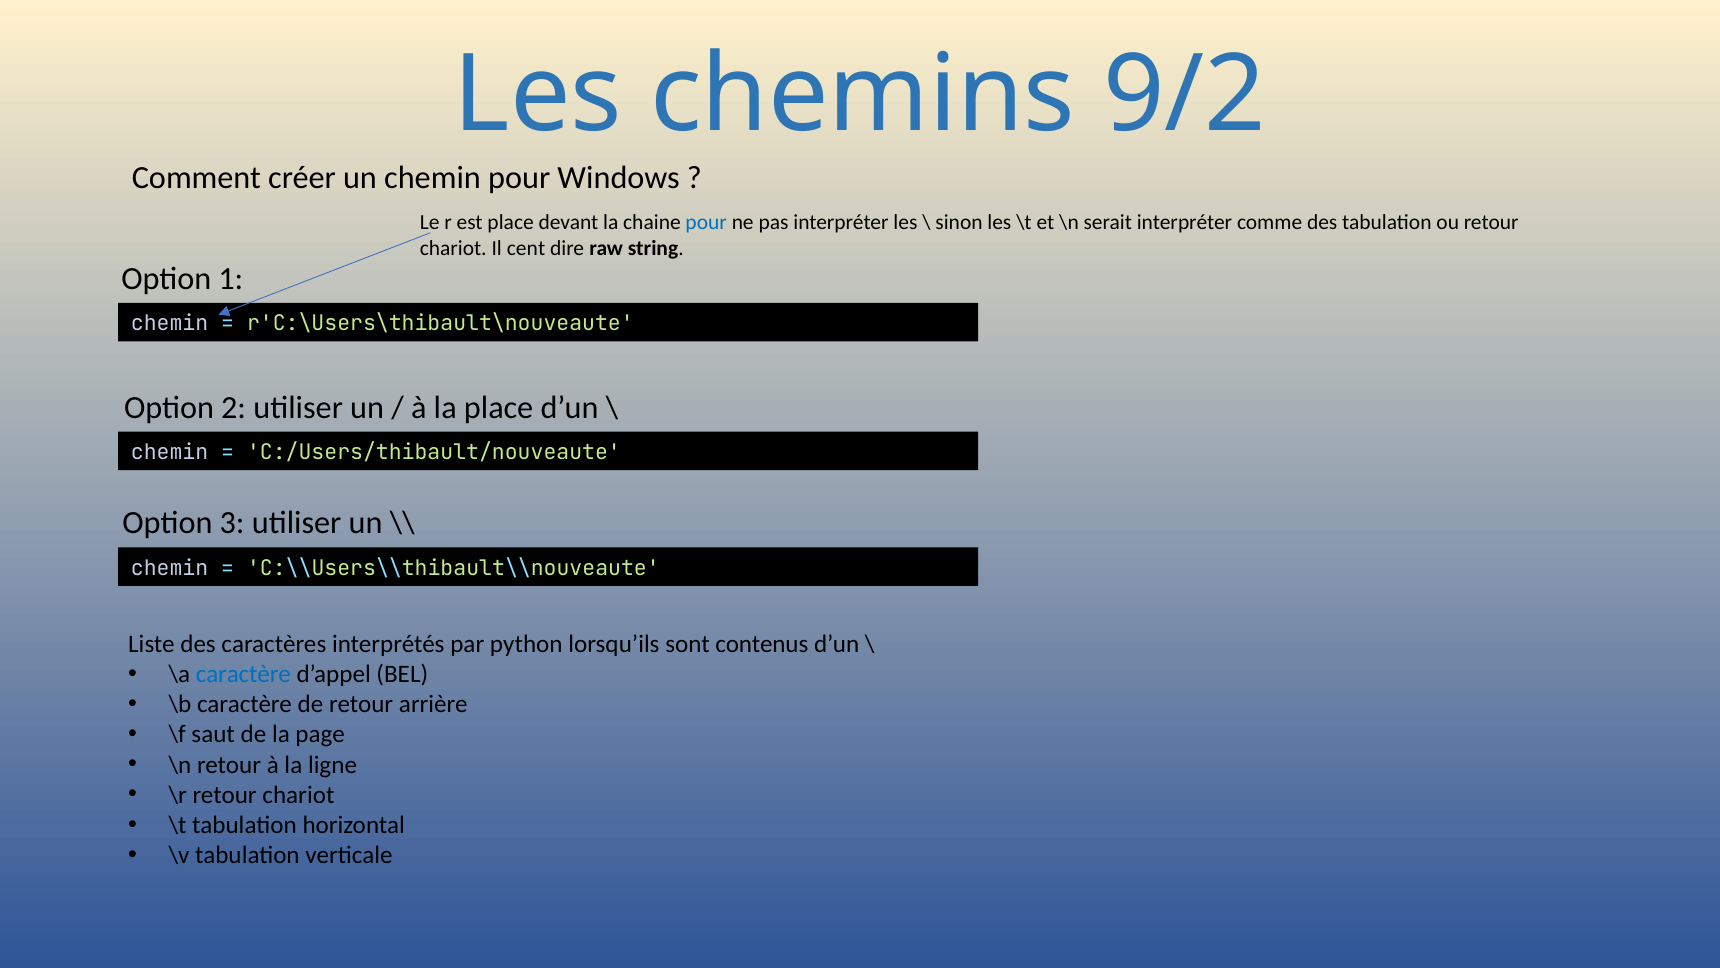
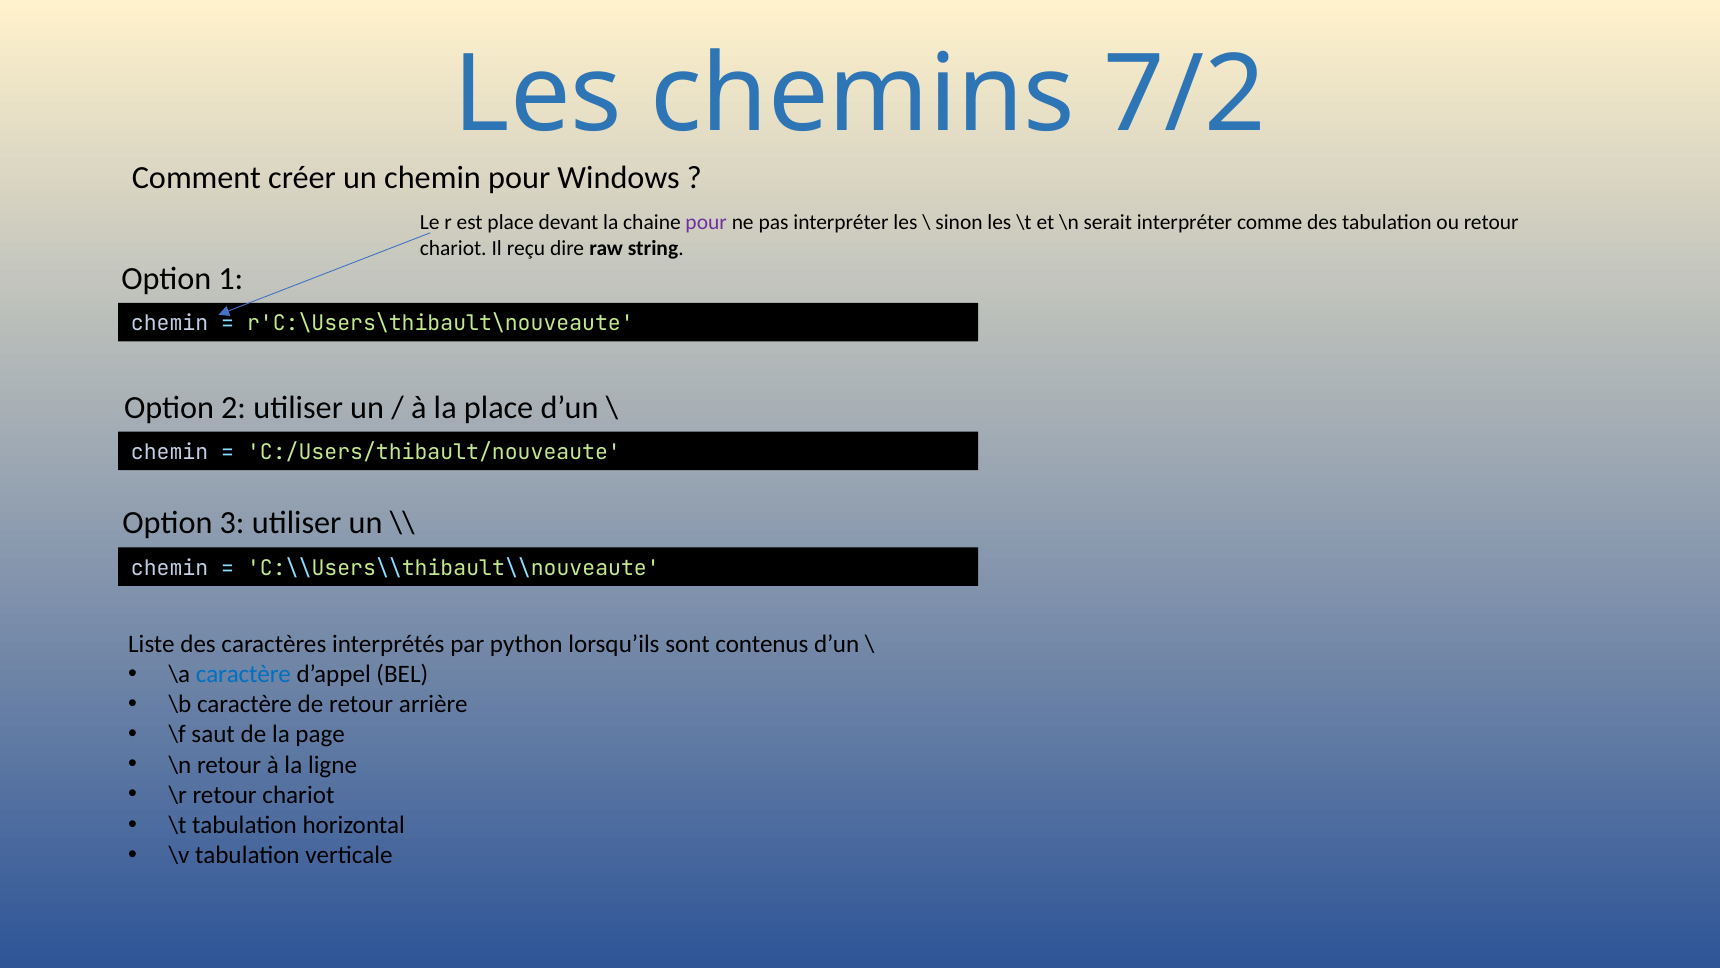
9/2: 9/2 -> 7/2
pour at (706, 223) colour: blue -> purple
cent: cent -> reçu
